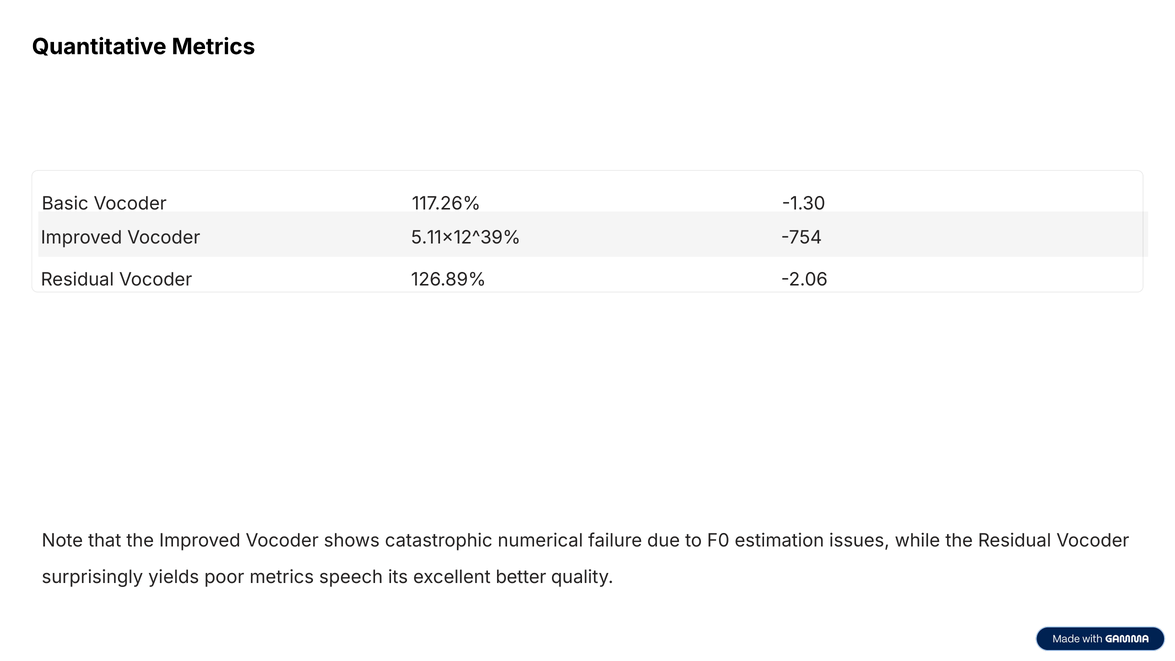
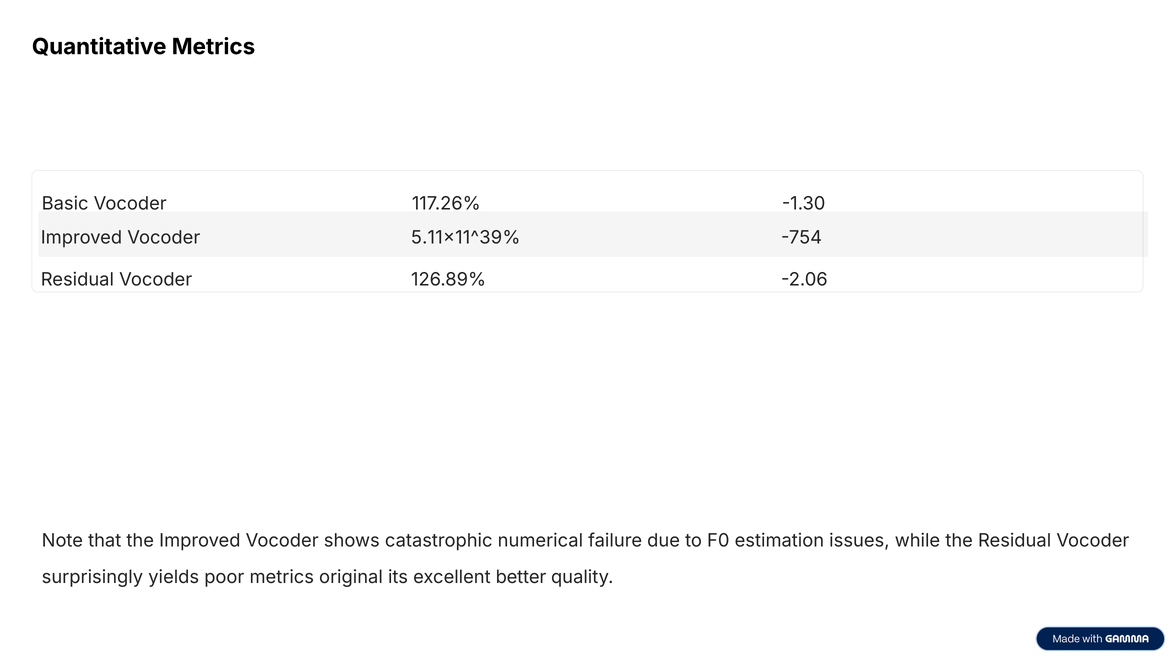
5.11×12^39%: 5.11×12^39% -> 5.11×11^39%
speech: speech -> original
